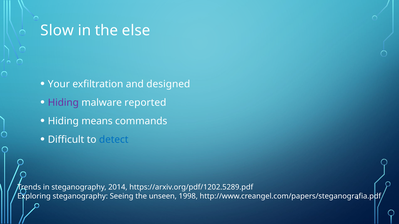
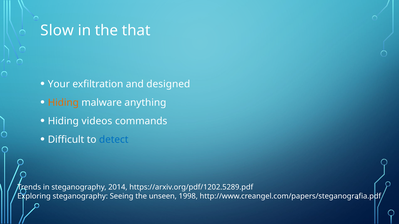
else: else -> that
Hiding at (63, 103) colour: purple -> orange
reported: reported -> anything
means: means -> videos
